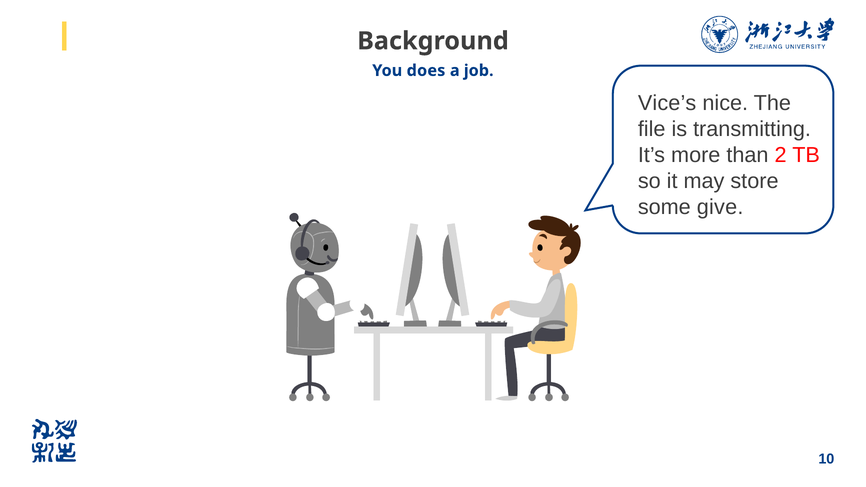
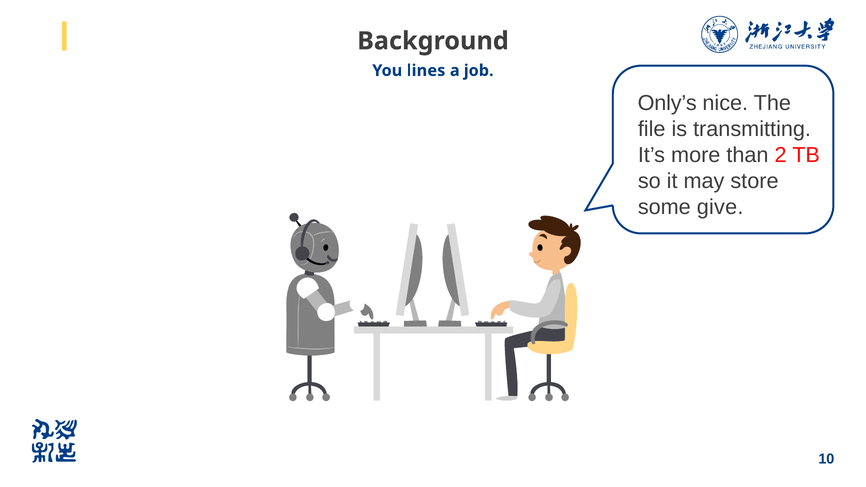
does: does -> lines
Vice’s: Vice’s -> Only’s
